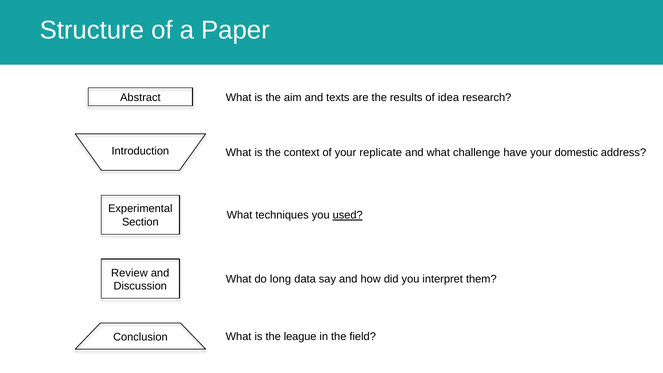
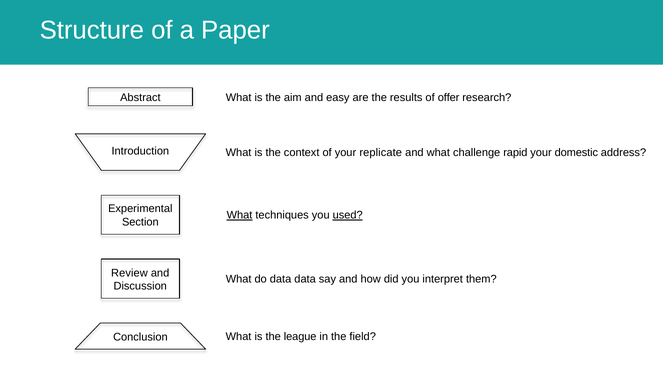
texts: texts -> easy
idea: idea -> offer
have: have -> rapid
What at (240, 215) underline: none -> present
do long: long -> data
